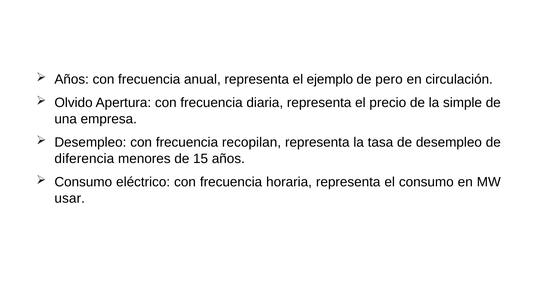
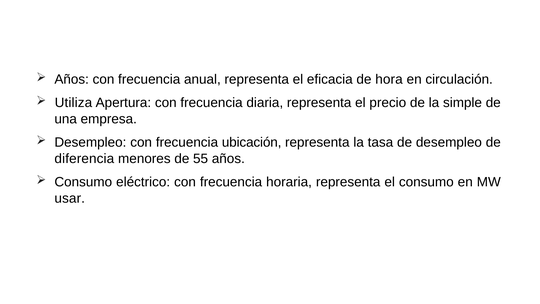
ejemplo: ejemplo -> eficacia
pero: pero -> hora
Olvido: Olvido -> Utiliza
recopilan: recopilan -> ubicación
15: 15 -> 55
